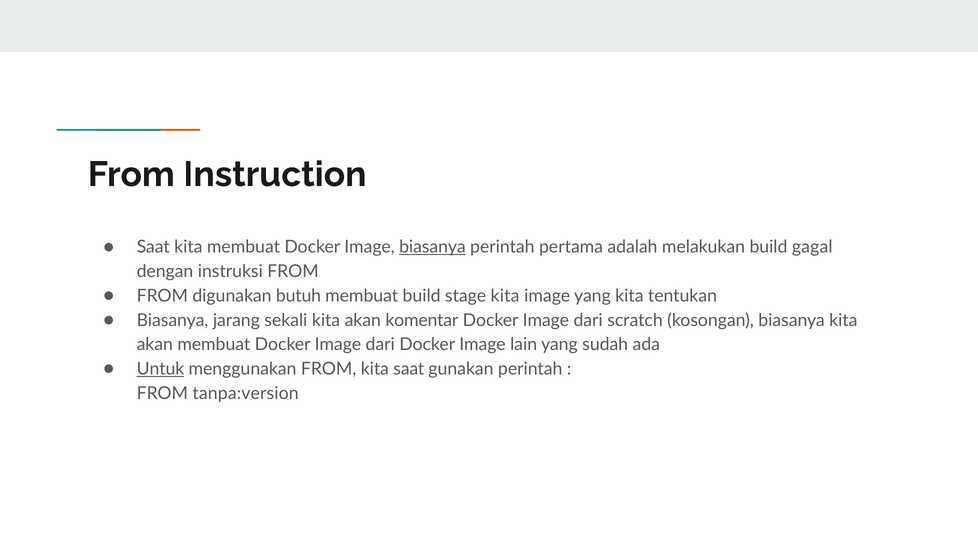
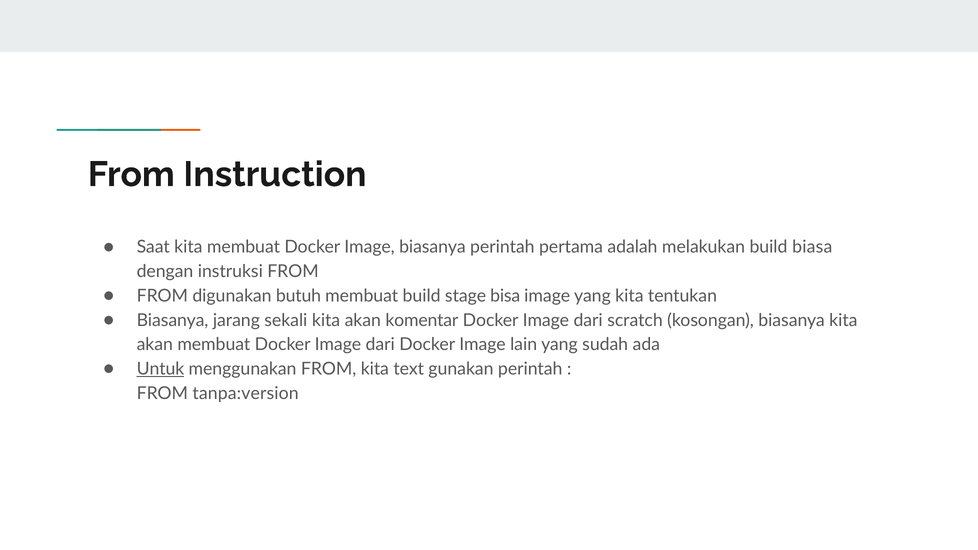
biasanya at (432, 247) underline: present -> none
gagal: gagal -> biasa
stage kita: kita -> bisa
kita saat: saat -> text
